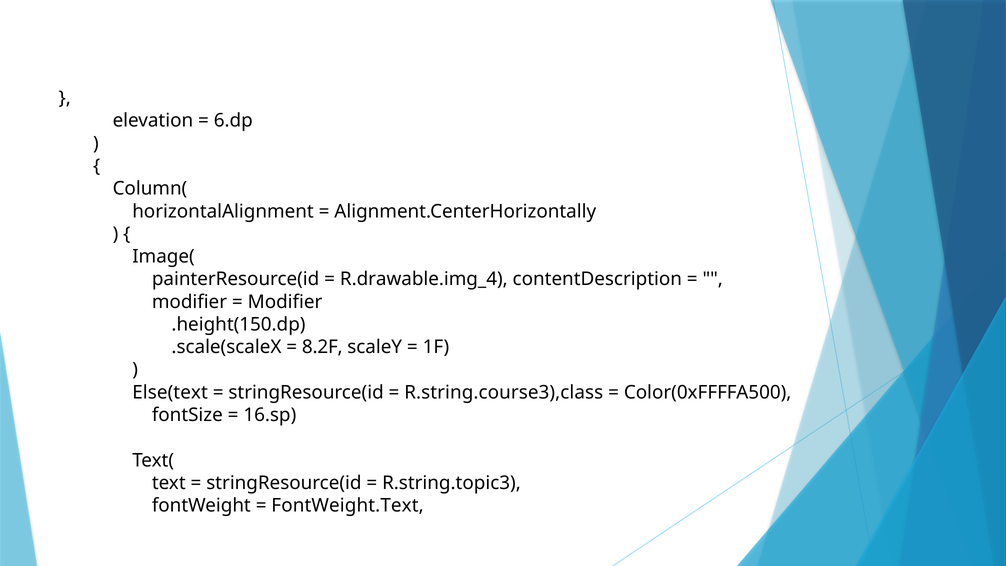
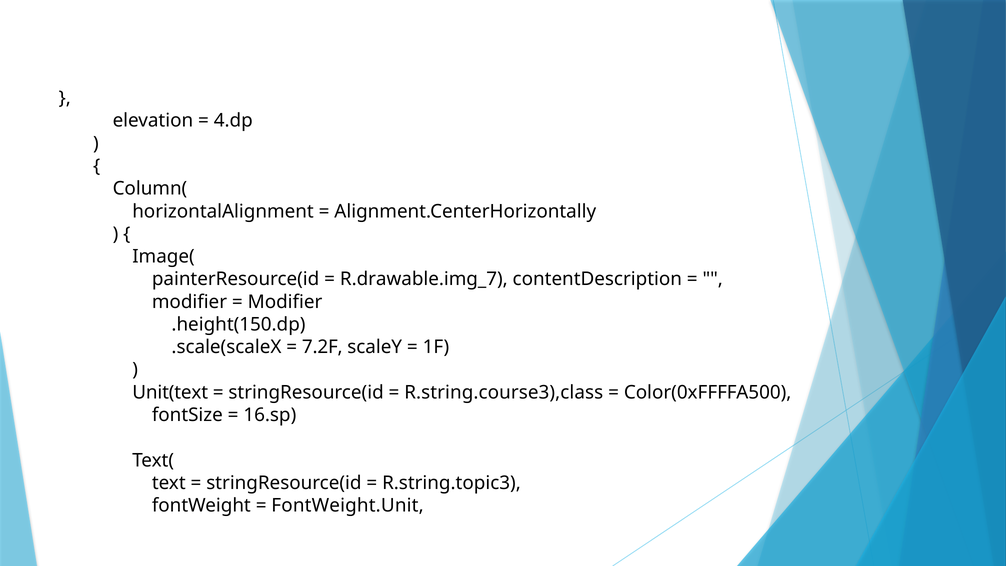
6.dp: 6.dp -> 4.dp
R.drawable.img_4: R.drawable.img_4 -> R.drawable.img_7
8.2F: 8.2F -> 7.2F
Else(text: Else(text -> Unit(text
FontWeight.Text: FontWeight.Text -> FontWeight.Unit
